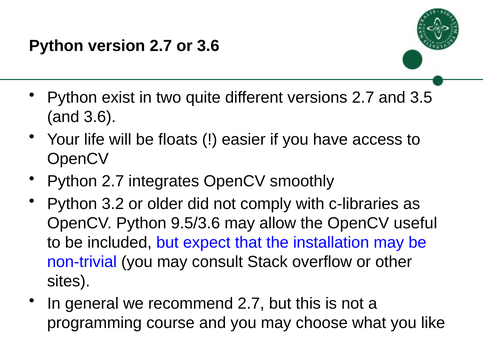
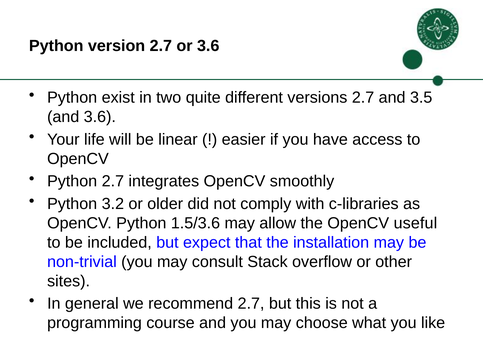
floats: floats -> linear
9.5/3.6: 9.5/3.6 -> 1.5/3.6
